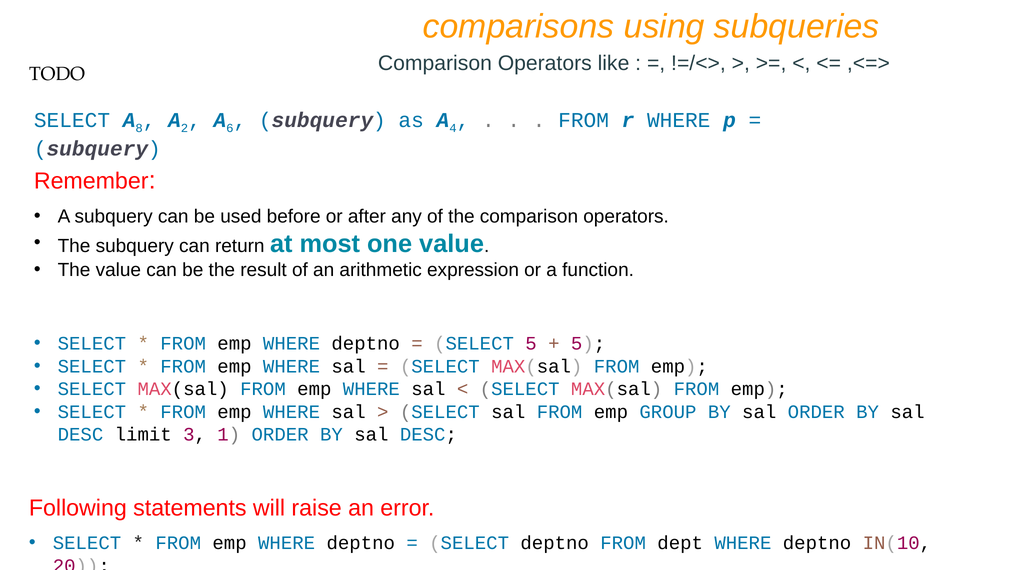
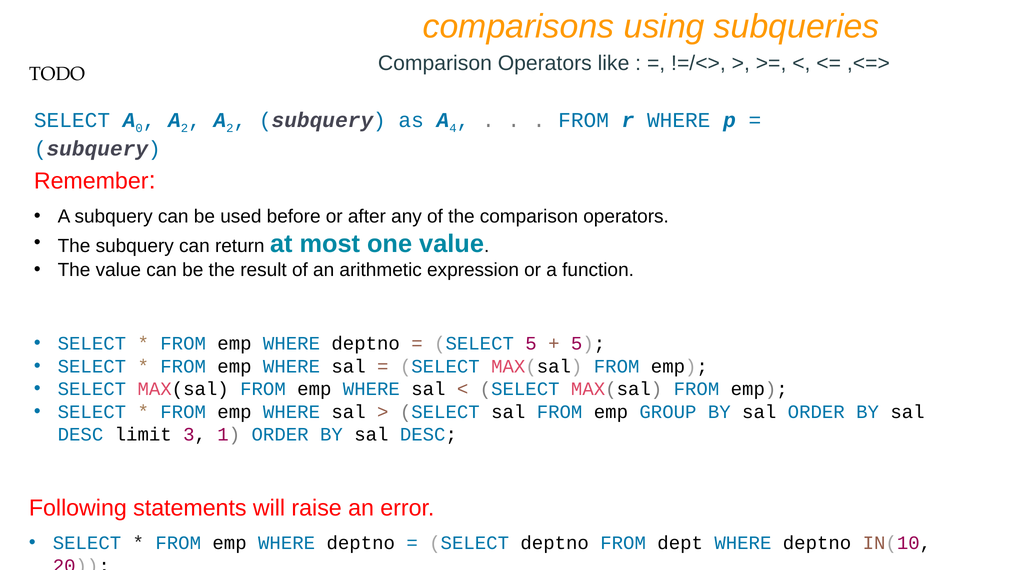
8: 8 -> 0
6 at (230, 128): 6 -> 2
